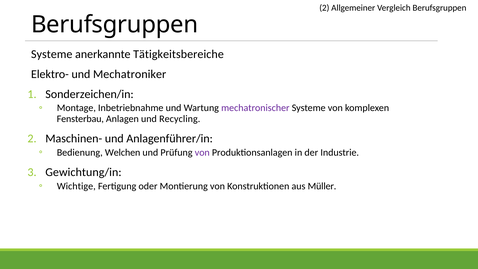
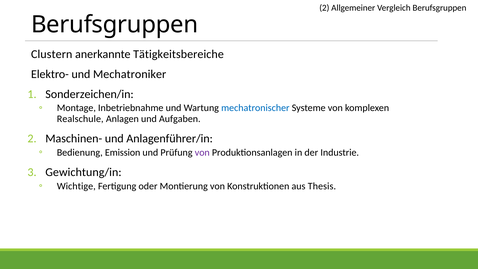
Systeme at (52, 54): Systeme -> Clustern
mechatronischer colour: purple -> blue
Fensterbau: Fensterbau -> Realschule
Recycling: Recycling -> Aufgaben
Welchen: Welchen -> Emission
Müller: Müller -> Thesis
